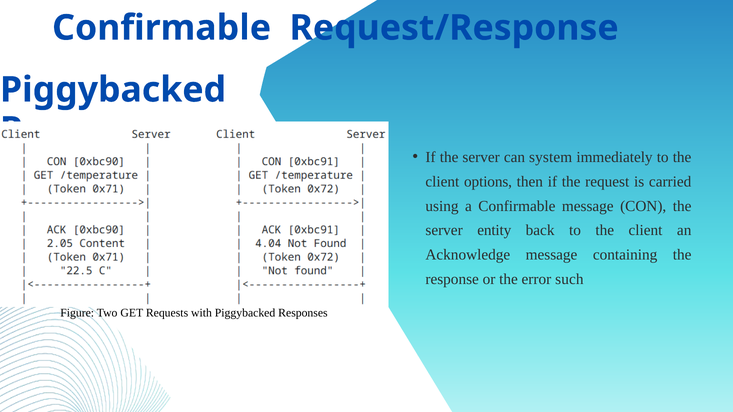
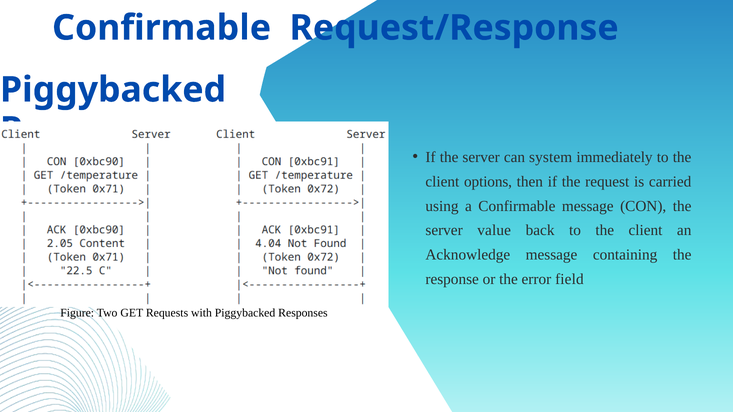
entity: entity -> value
such: such -> field
